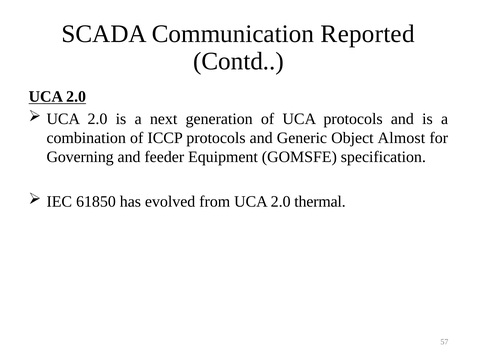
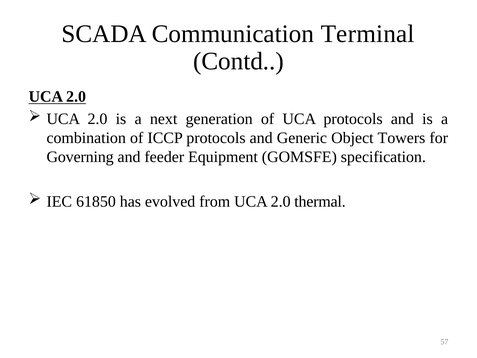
Reported: Reported -> Terminal
Almost: Almost -> Towers
